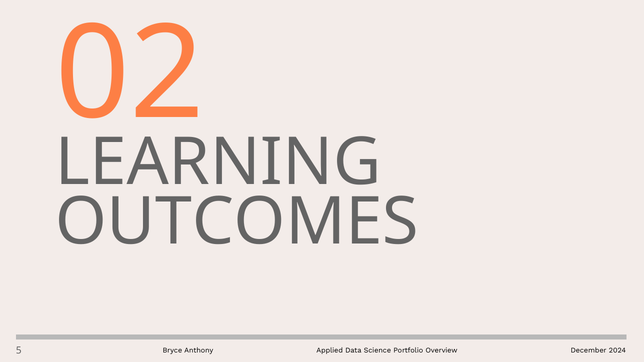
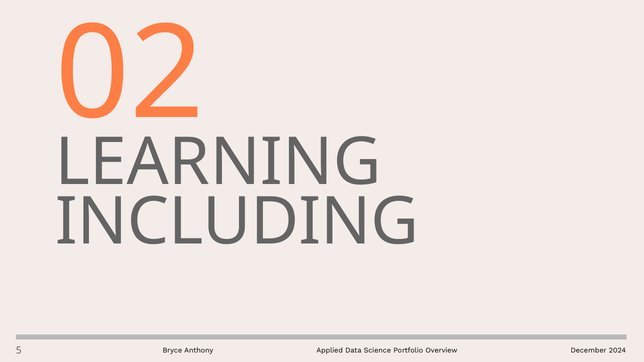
OUTCOMES: OUTCOMES -> INCLUDING
